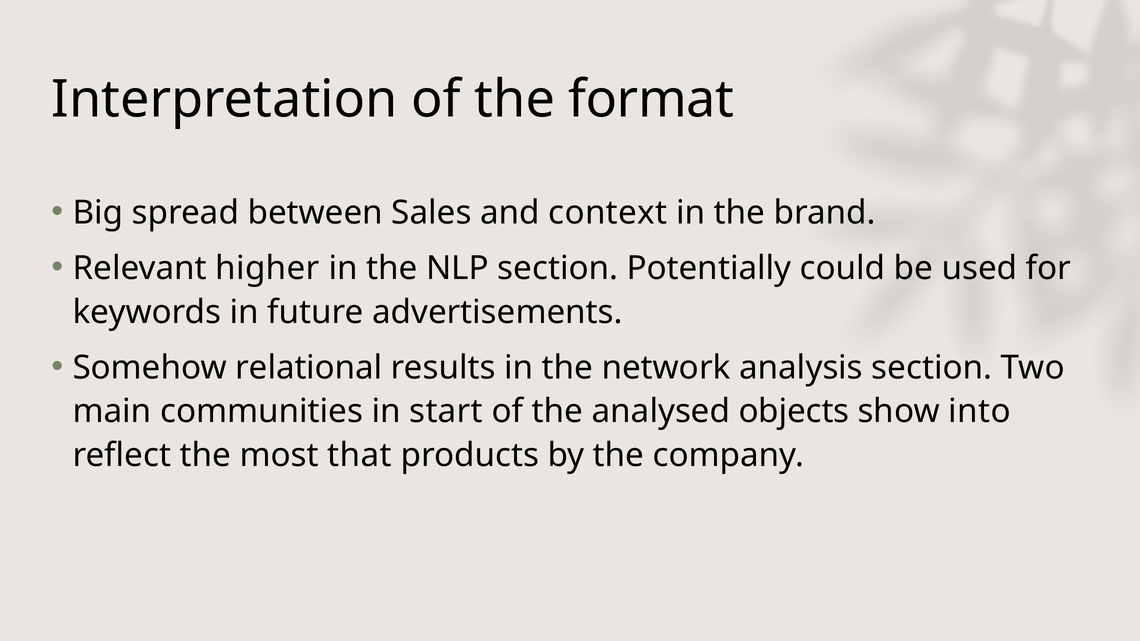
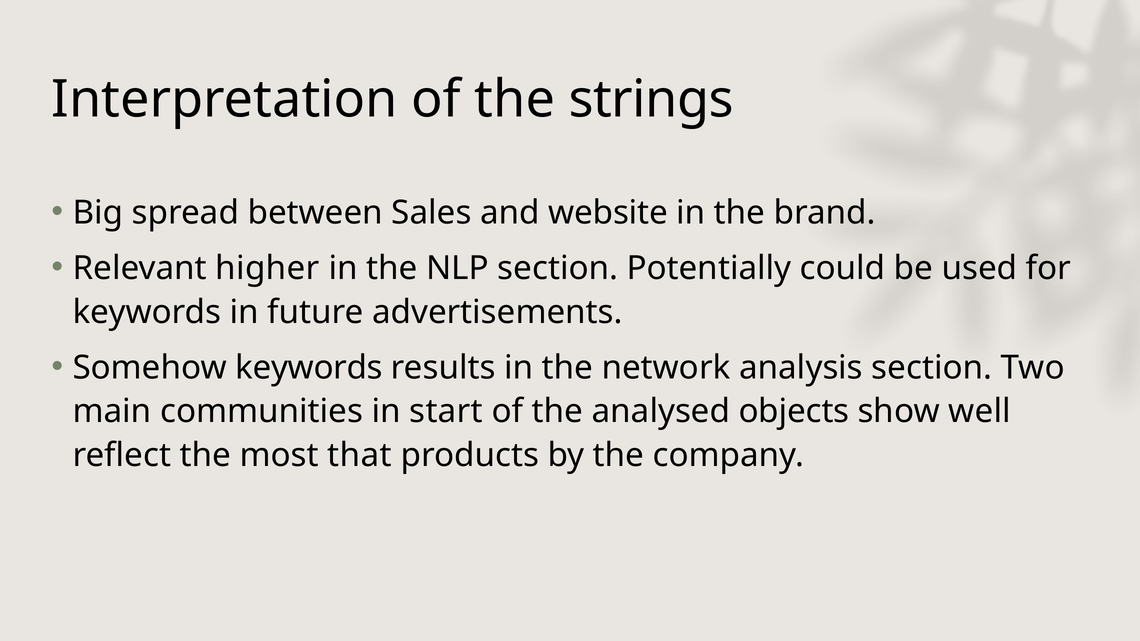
format: format -> strings
context: context -> website
Somehow relational: relational -> keywords
into: into -> well
